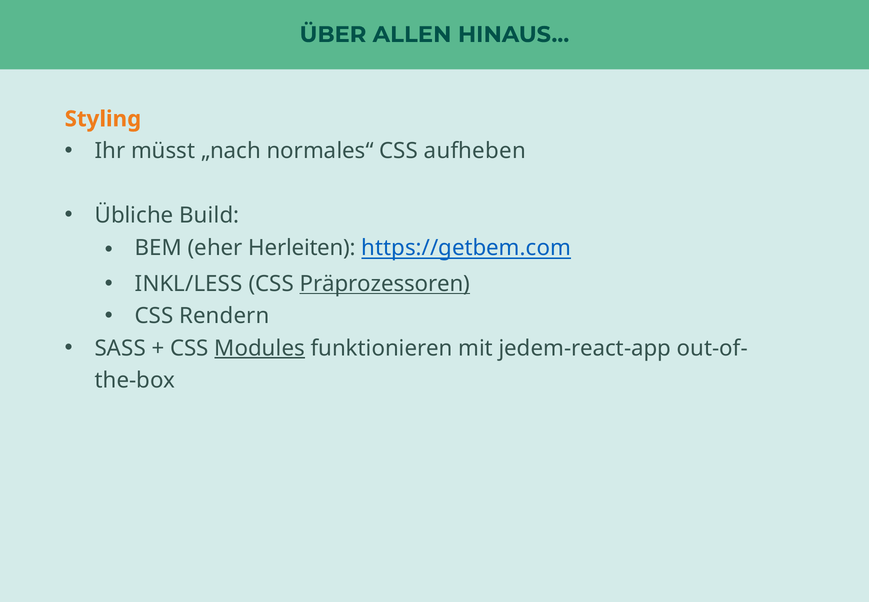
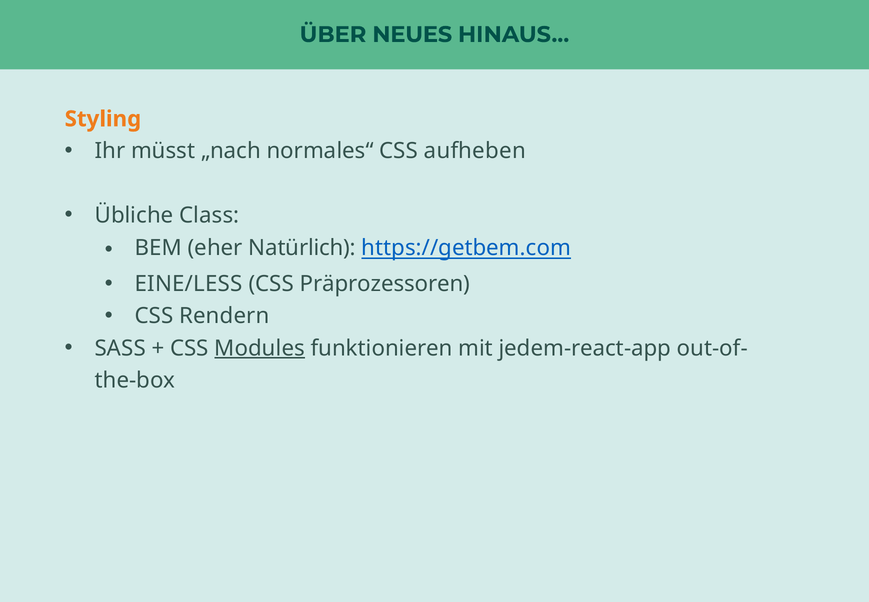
ALLEN: ALLEN -> NEUES
Build: Build -> Class
Herleiten: Herleiten -> Natürlich
INKL/LESS: INKL/LESS -> EINE/LESS
Präprozessoren underline: present -> none
